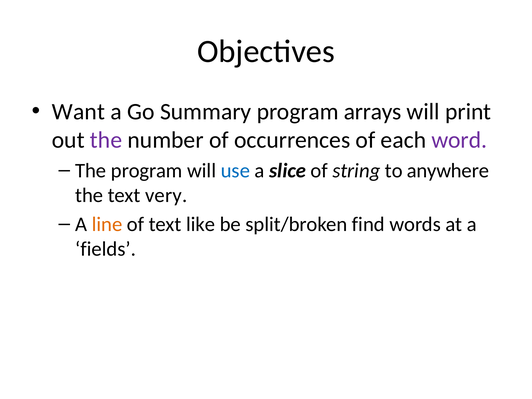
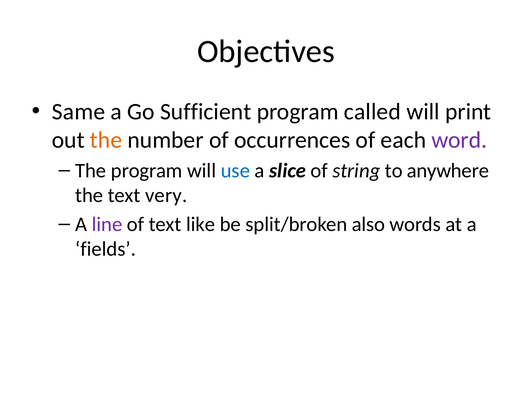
Want: Want -> Same
Summary: Summary -> Sufficient
arrays: arrays -> called
the at (106, 140) colour: purple -> orange
line colour: orange -> purple
find: find -> also
